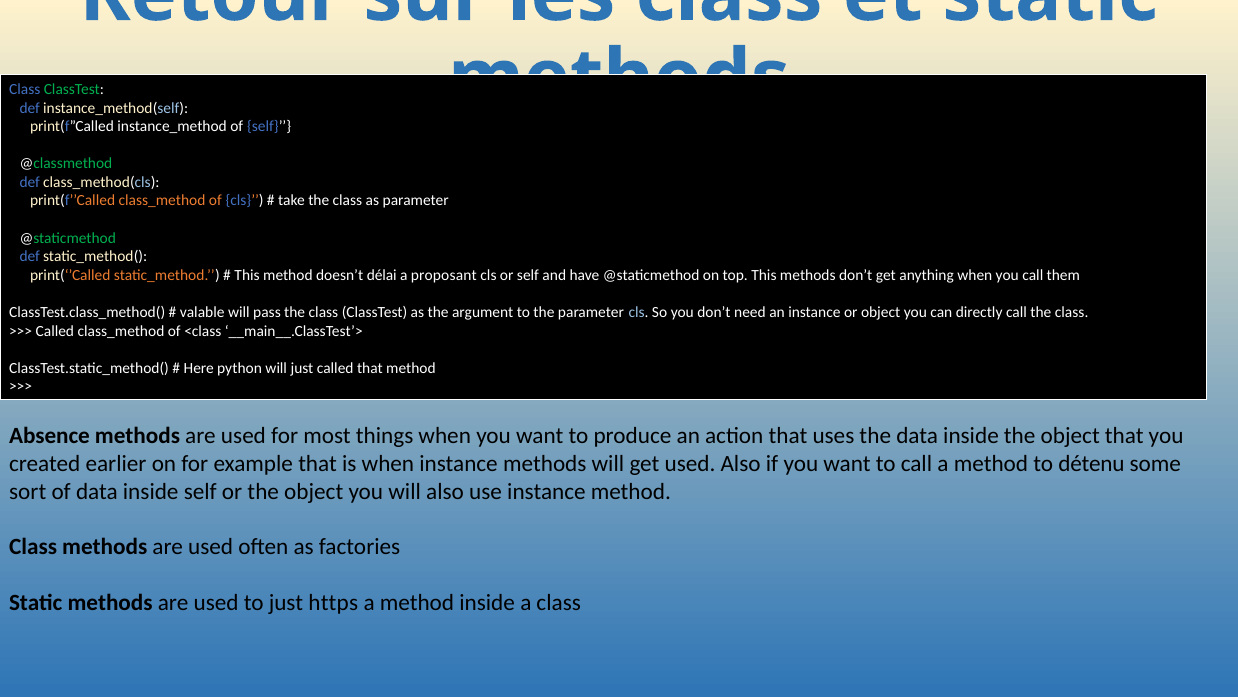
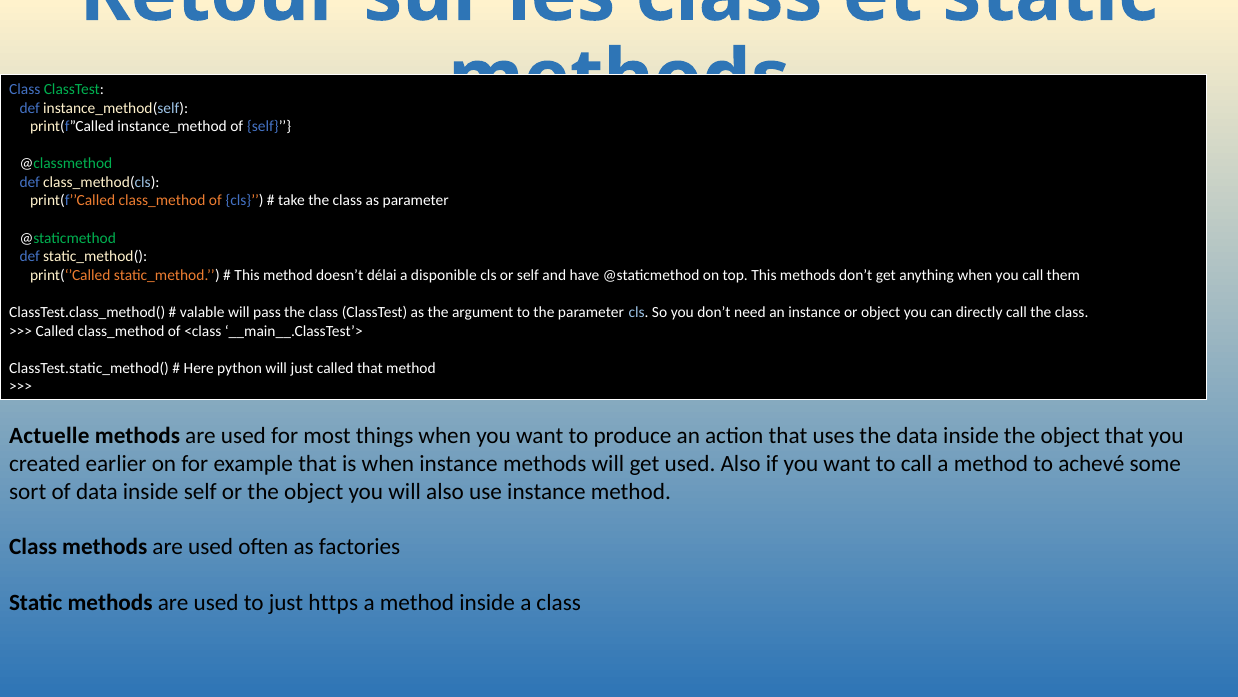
proposant: proposant -> disponible
Absence: Absence -> Actuelle
détenu: détenu -> achevé
